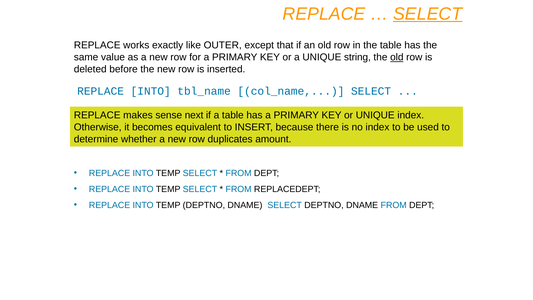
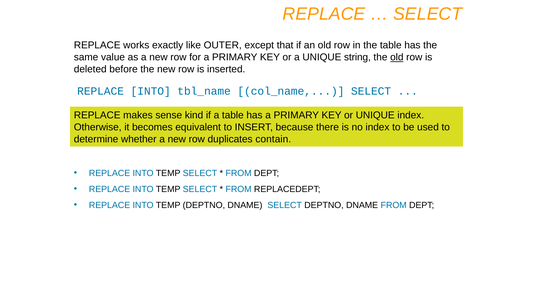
SELECT at (428, 14) underline: present -> none
next: next -> kind
amount: amount -> contain
